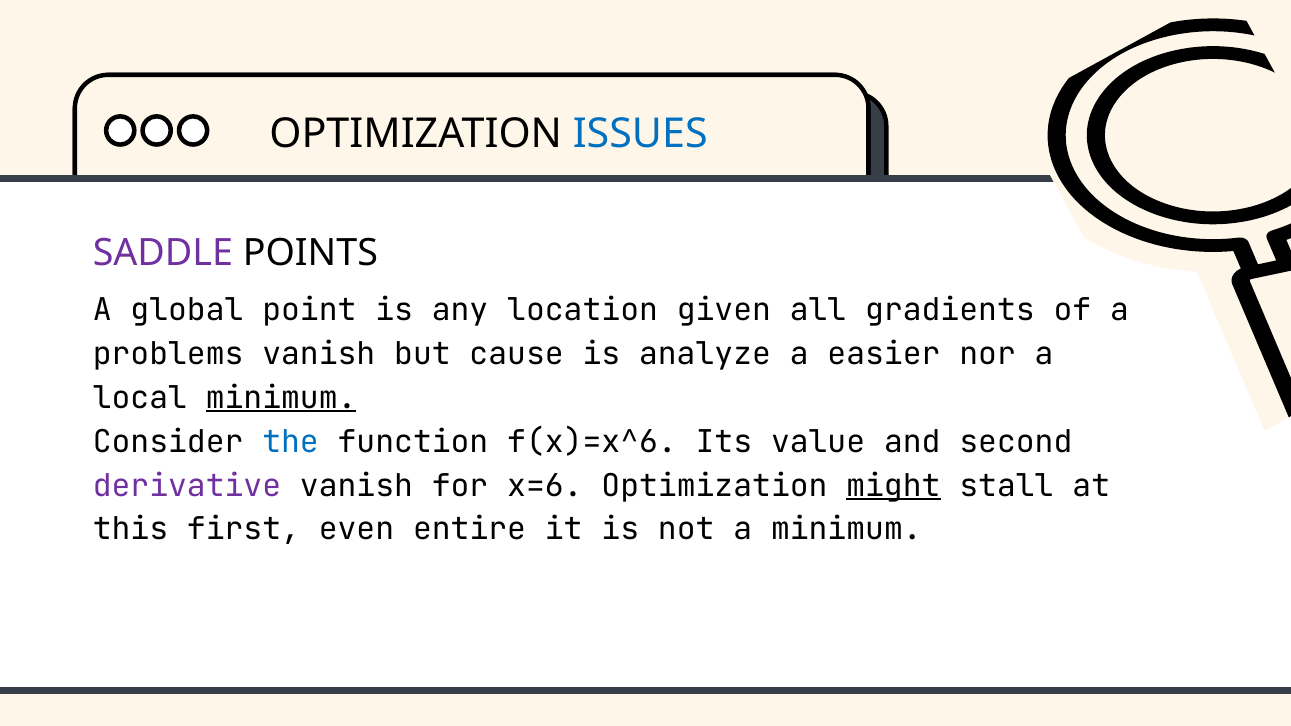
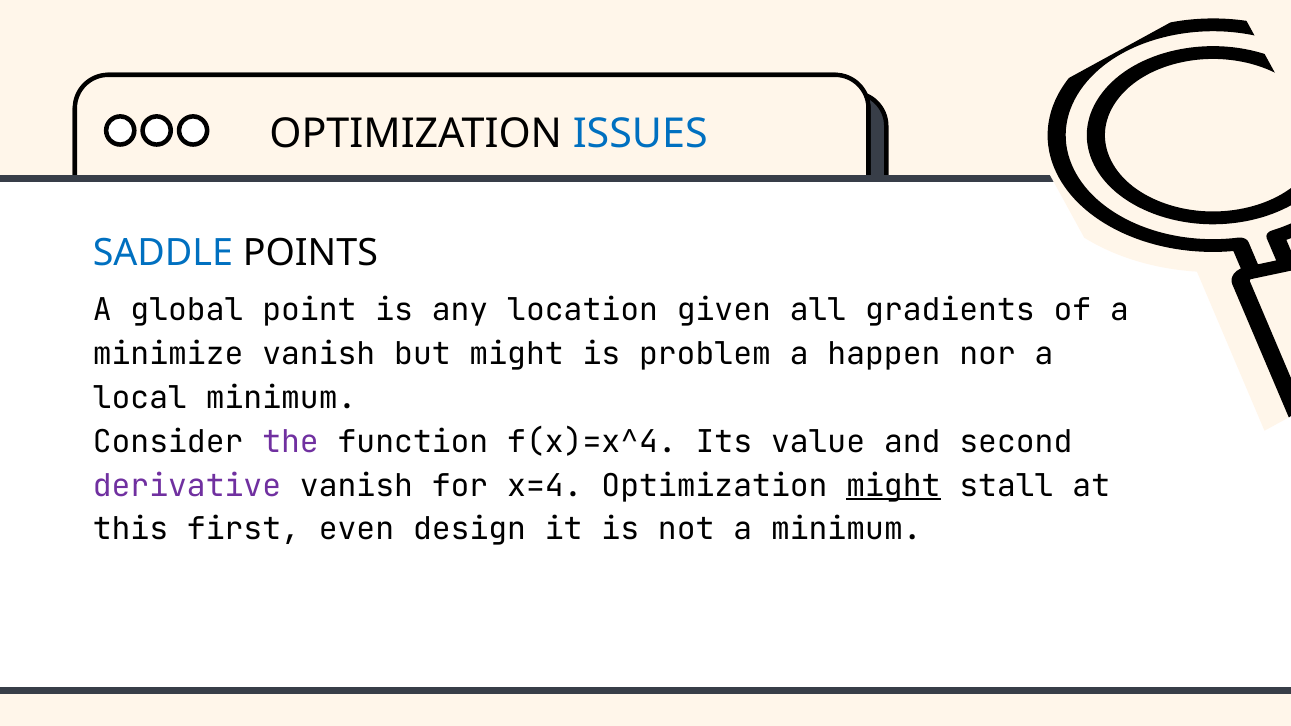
SADDLE colour: purple -> blue
problems: problems -> minimize
but cause: cause -> might
analyze: analyze -> problem
easier: easier -> happen
minimum at (281, 398) underline: present -> none
the colour: blue -> purple
f(x)=x^6: f(x)=x^6 -> f(x)=x^4
x=6: x=6 -> x=4
entire: entire -> design
